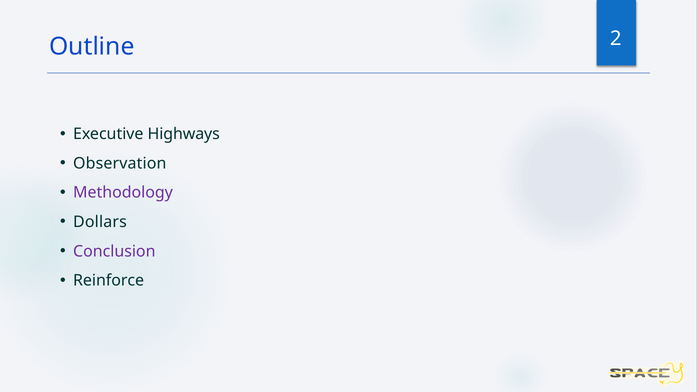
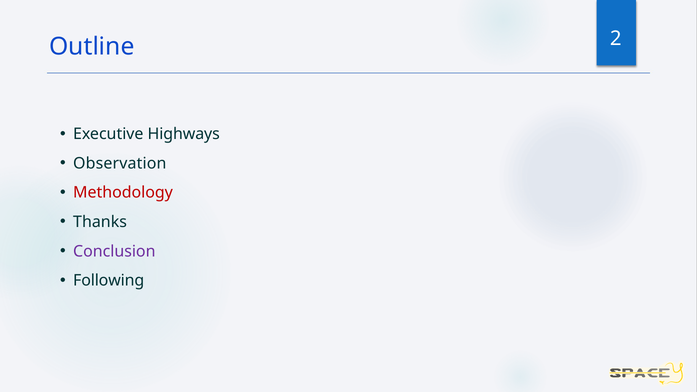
Methodology colour: purple -> red
Dollars: Dollars -> Thanks
Reinforce: Reinforce -> Following
